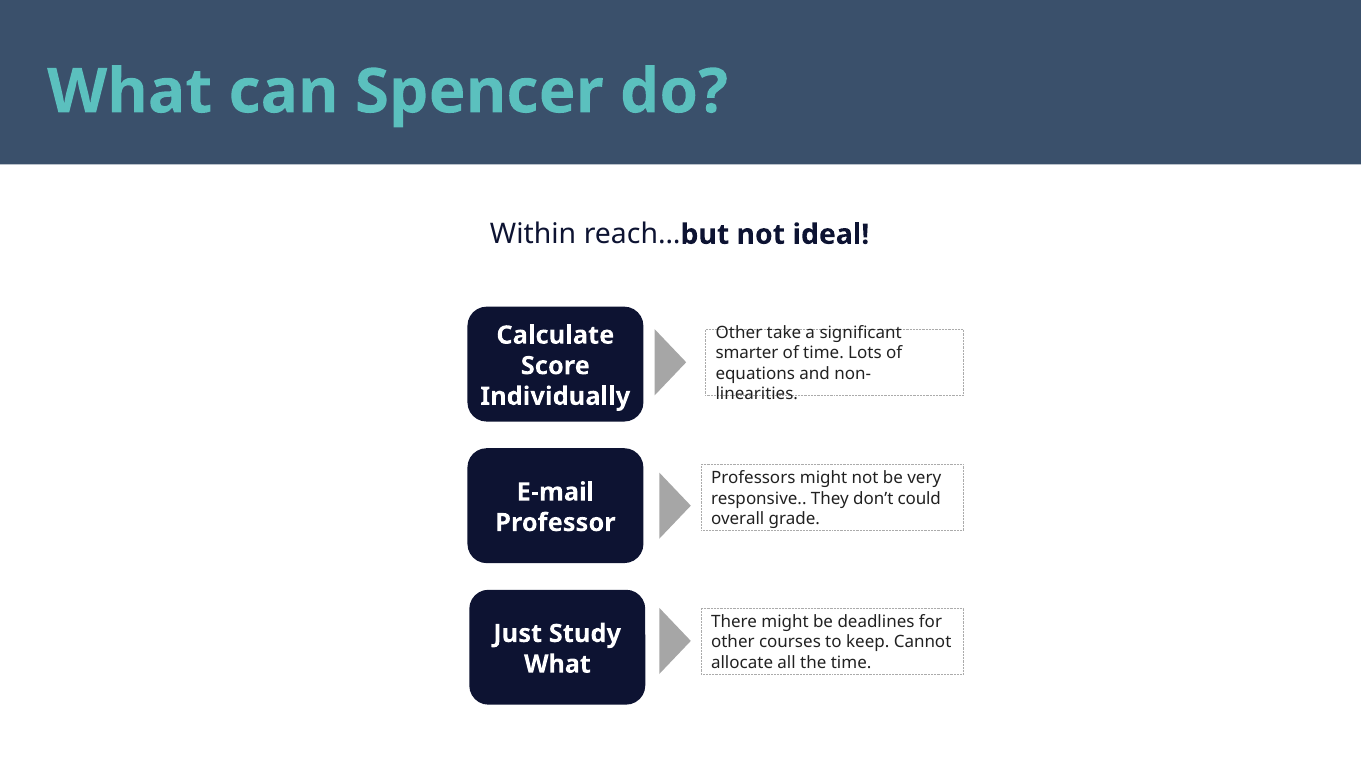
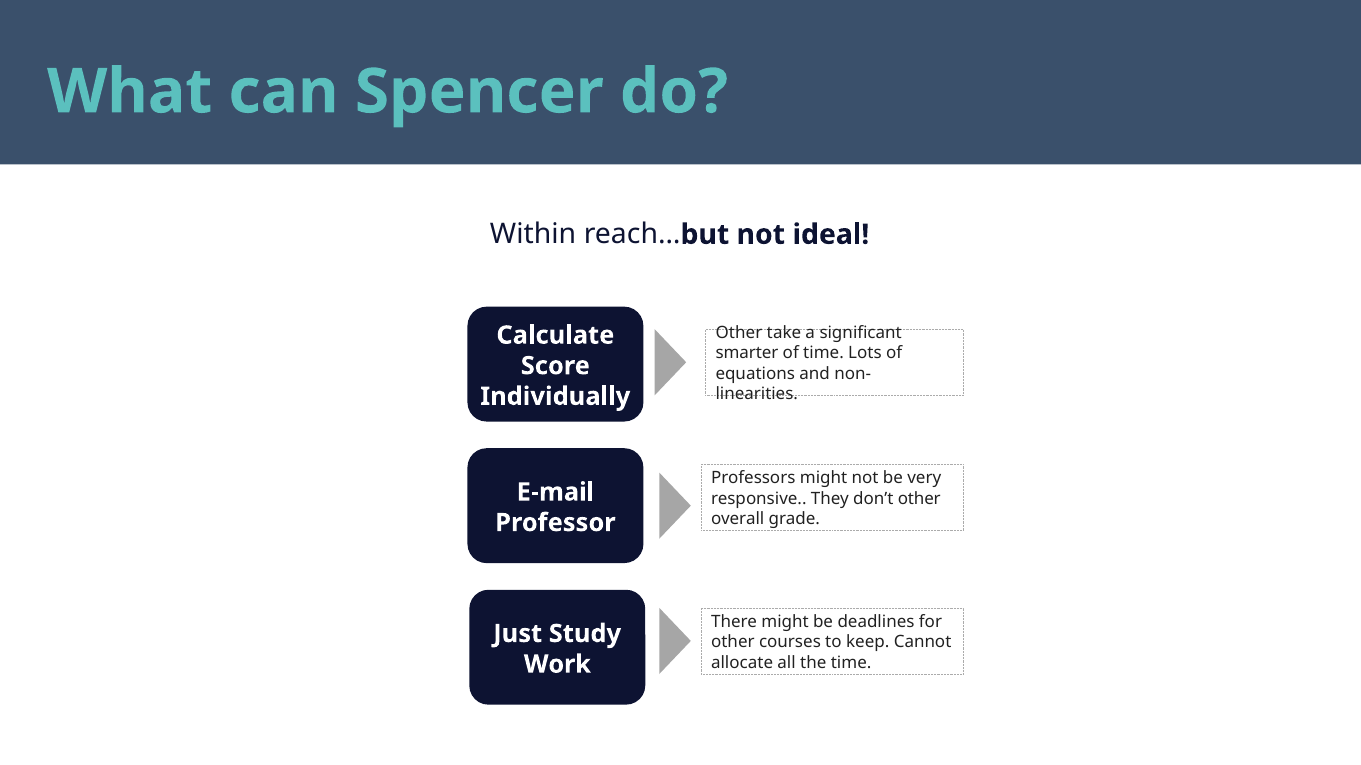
don’t could: could -> other
What at (557, 665): What -> Work
